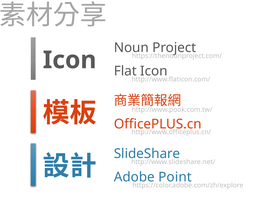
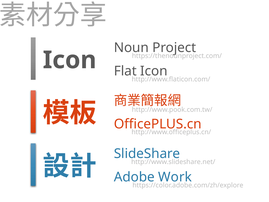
Point: Point -> Work
